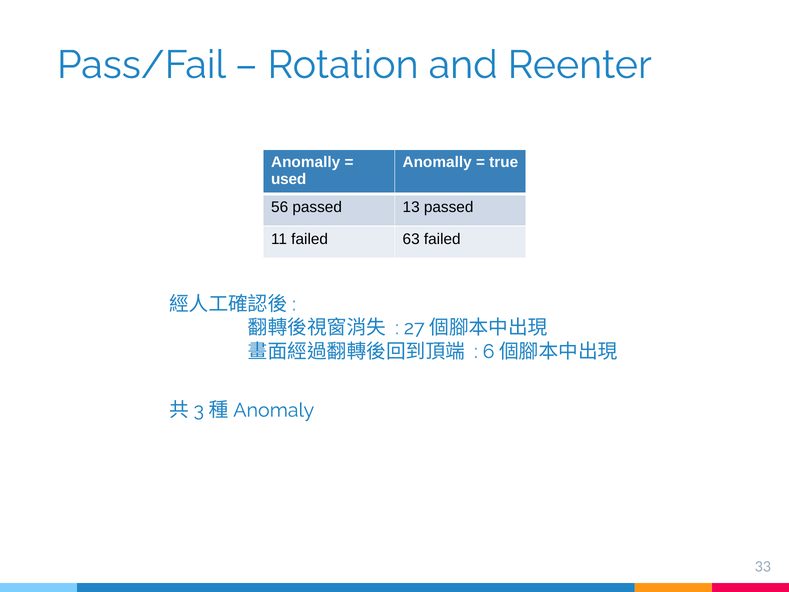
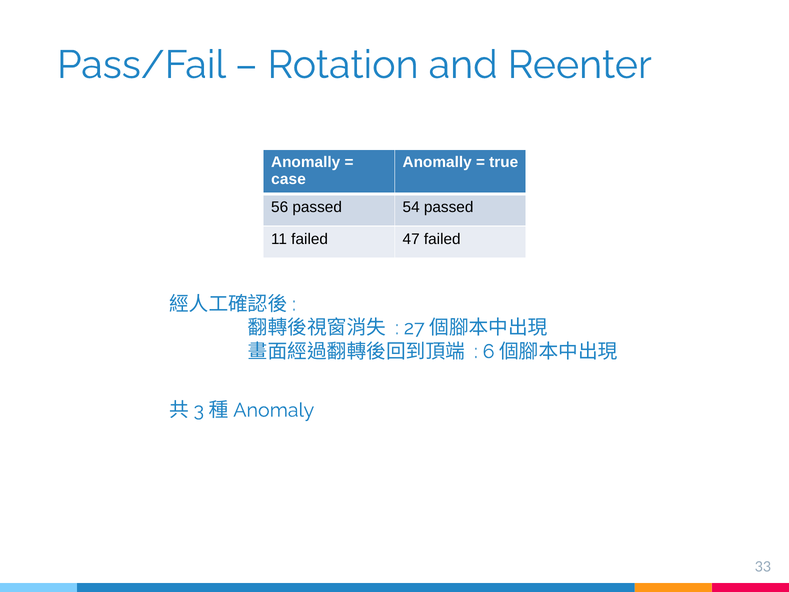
used: used -> case
13: 13 -> 54
63: 63 -> 47
